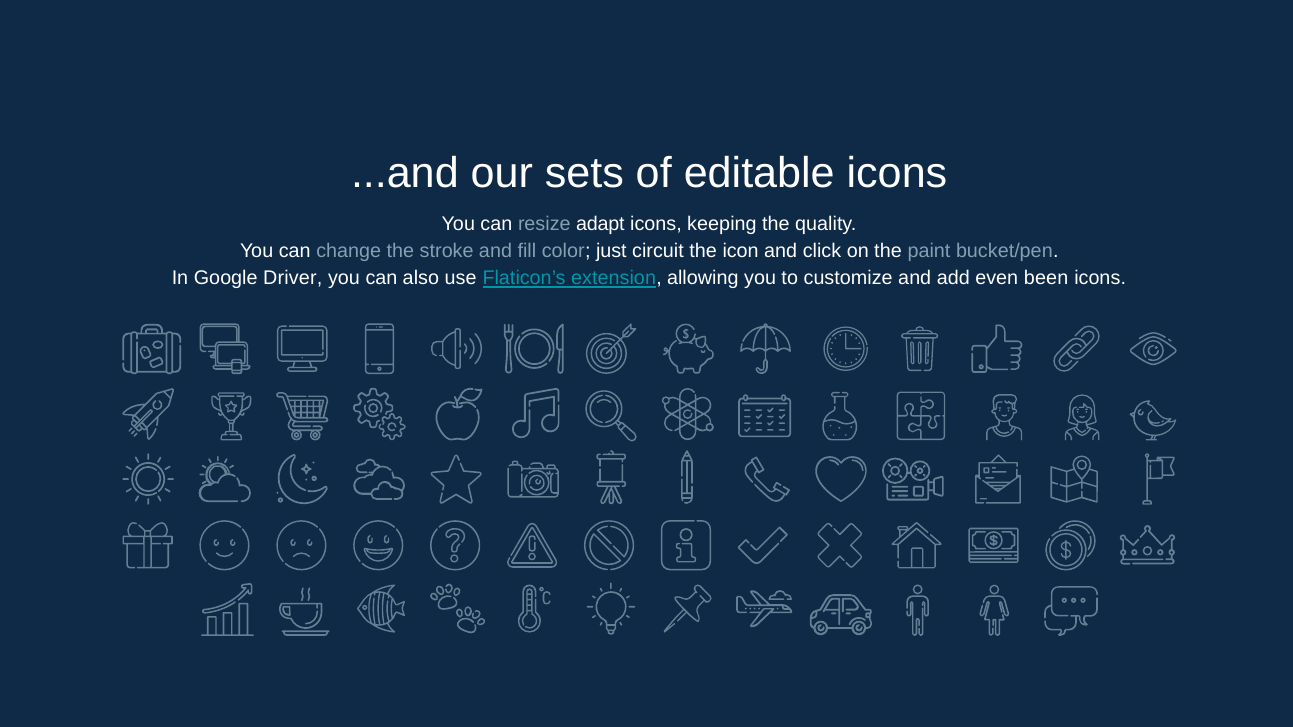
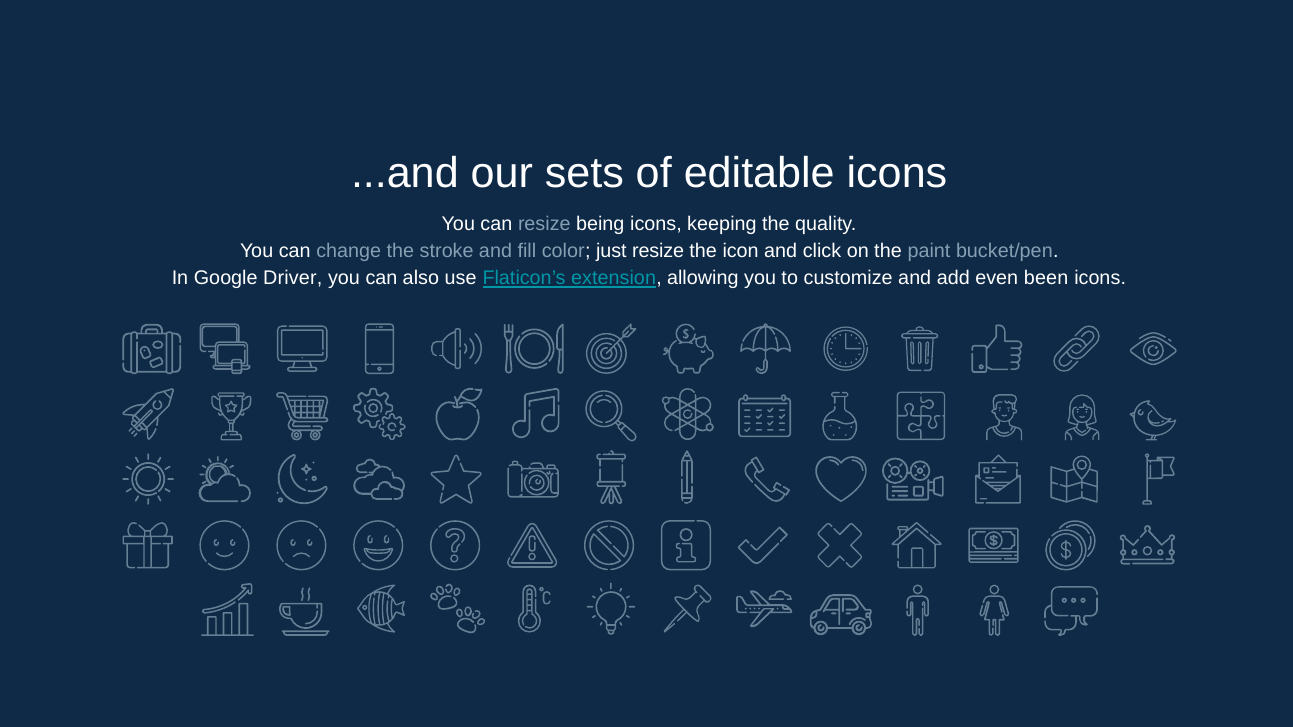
adapt: adapt -> being
just circuit: circuit -> resize
